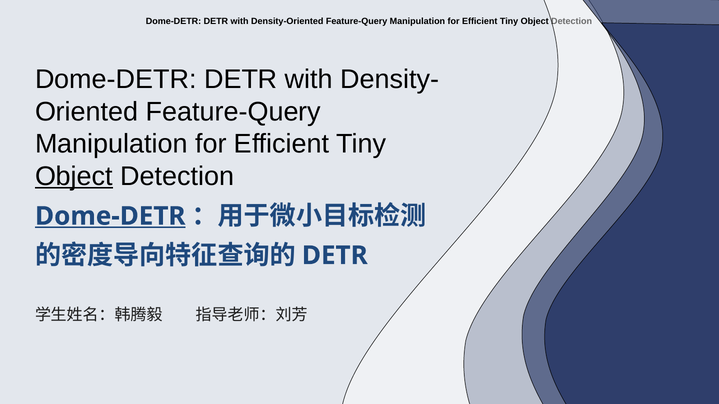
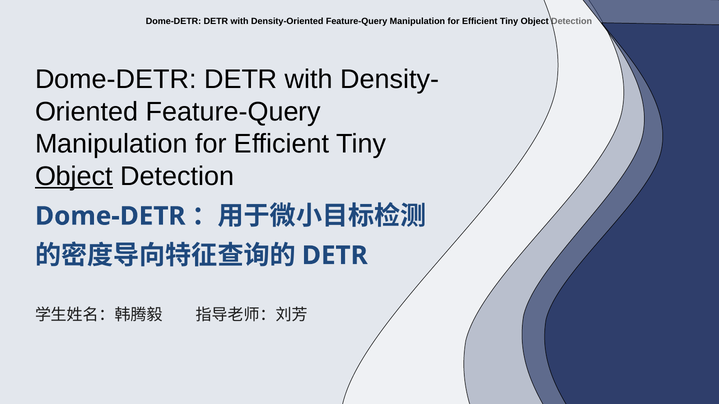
Dome-DETR at (110, 216) underline: present -> none
